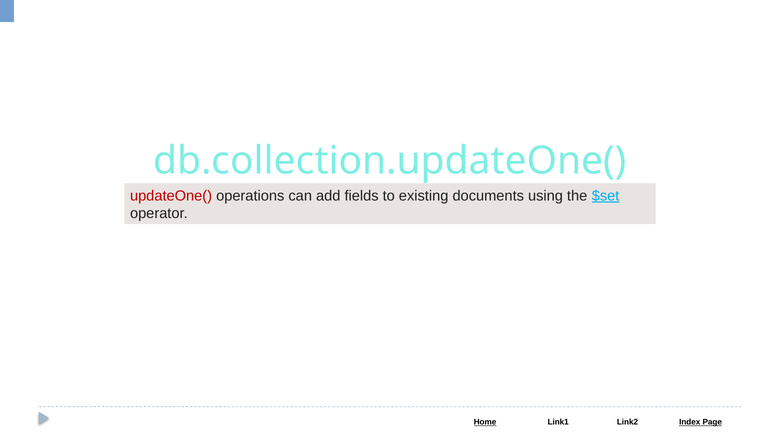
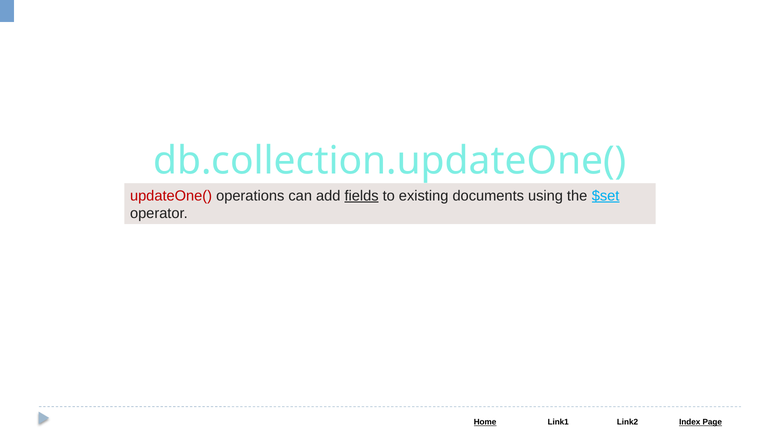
fields underline: none -> present
